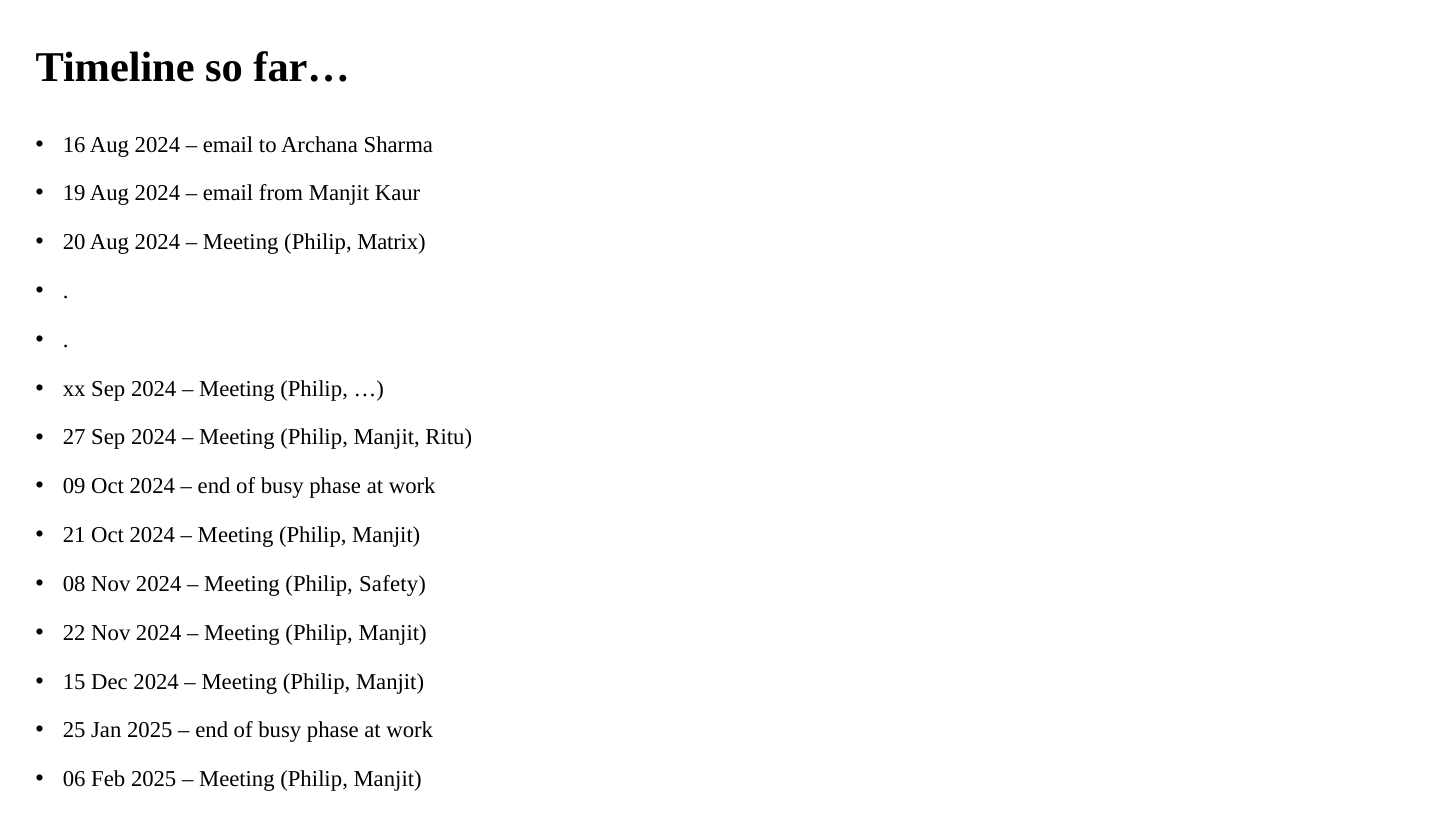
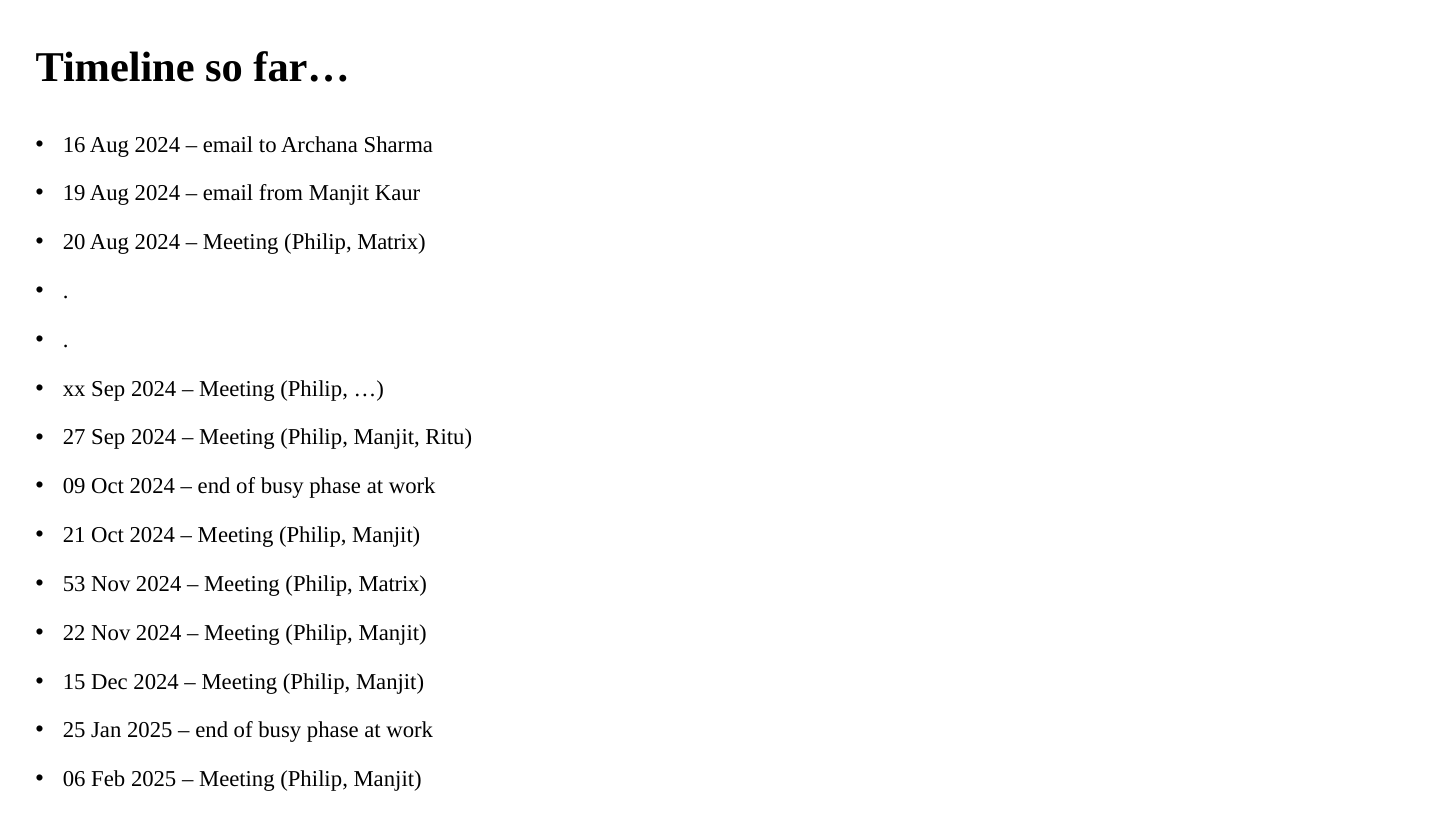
08: 08 -> 53
Safety at (393, 584): Safety -> Matrix
